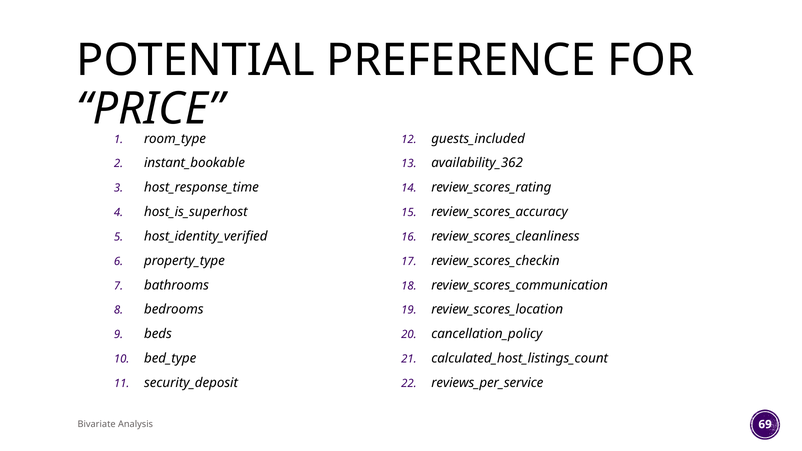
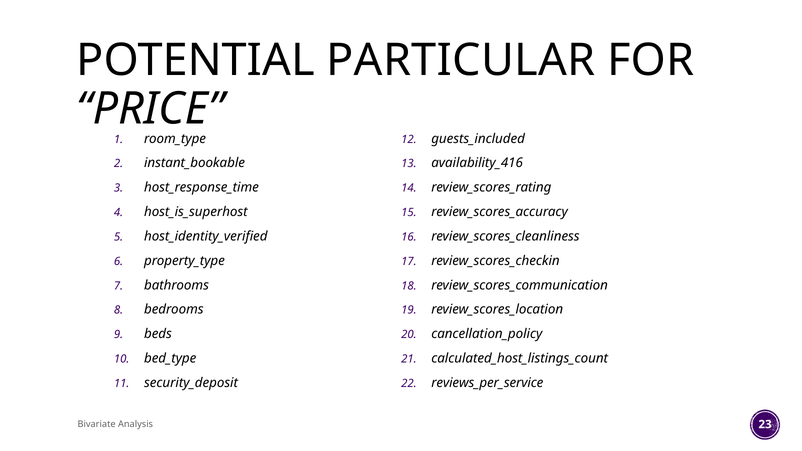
PREFERENCE: PREFERENCE -> PARTICULAR
availability_362: availability_362 -> availability_416
69: 69 -> 23
